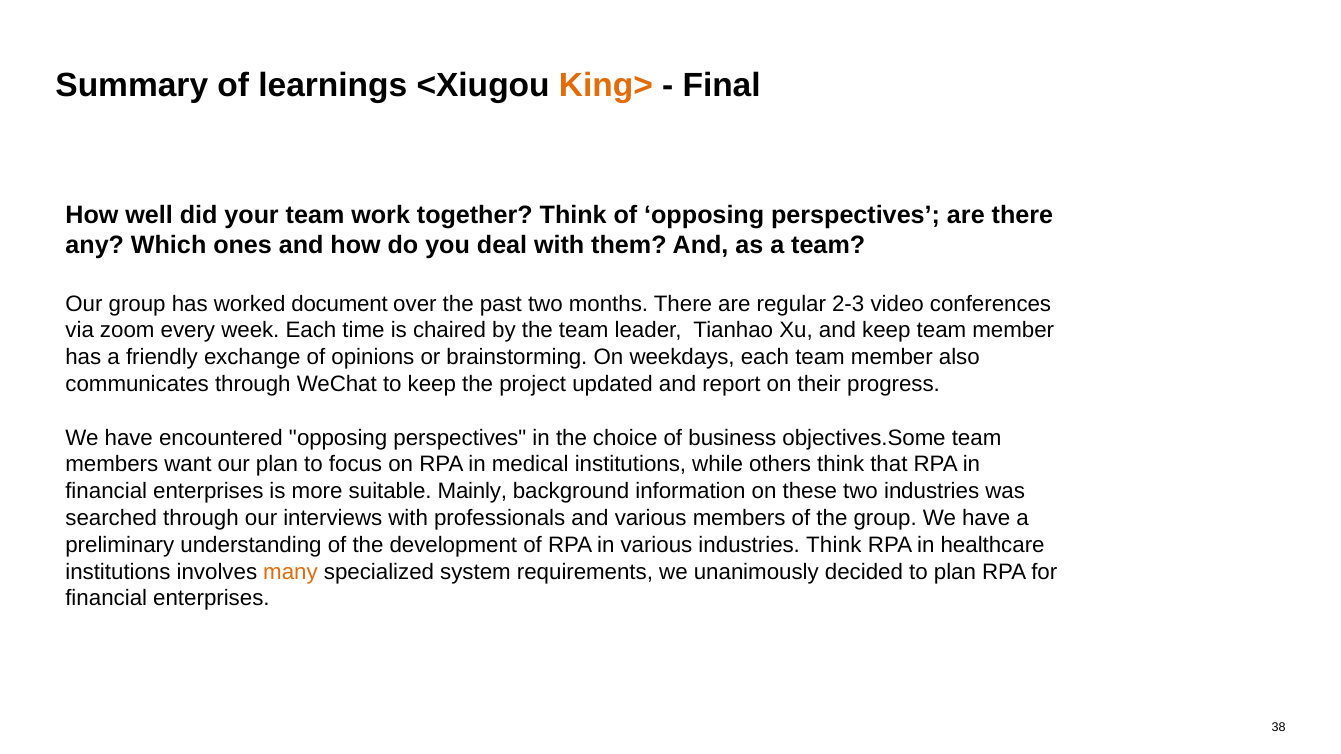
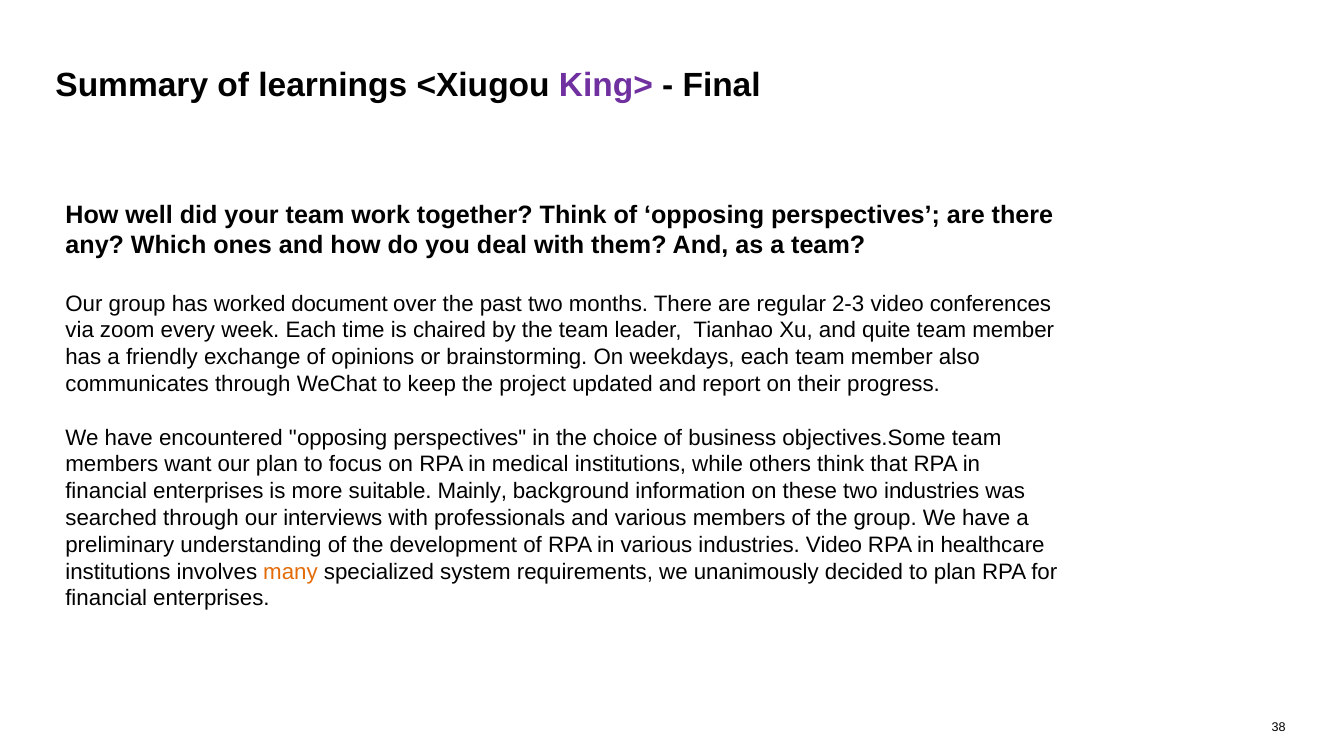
King> colour: orange -> purple
and keep: keep -> quite
industries Think: Think -> Video
